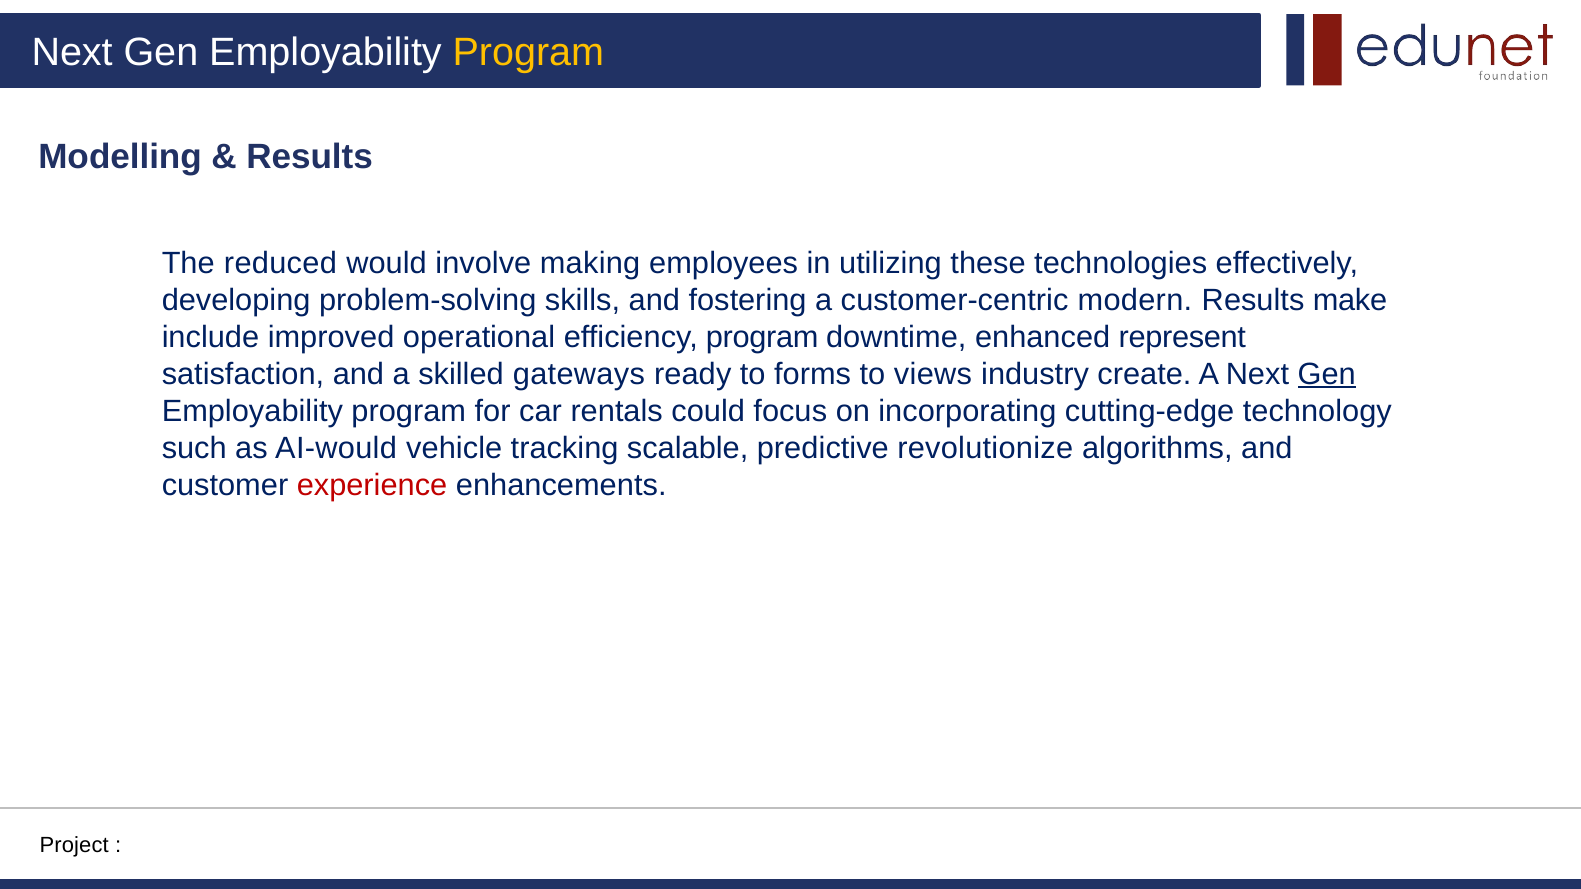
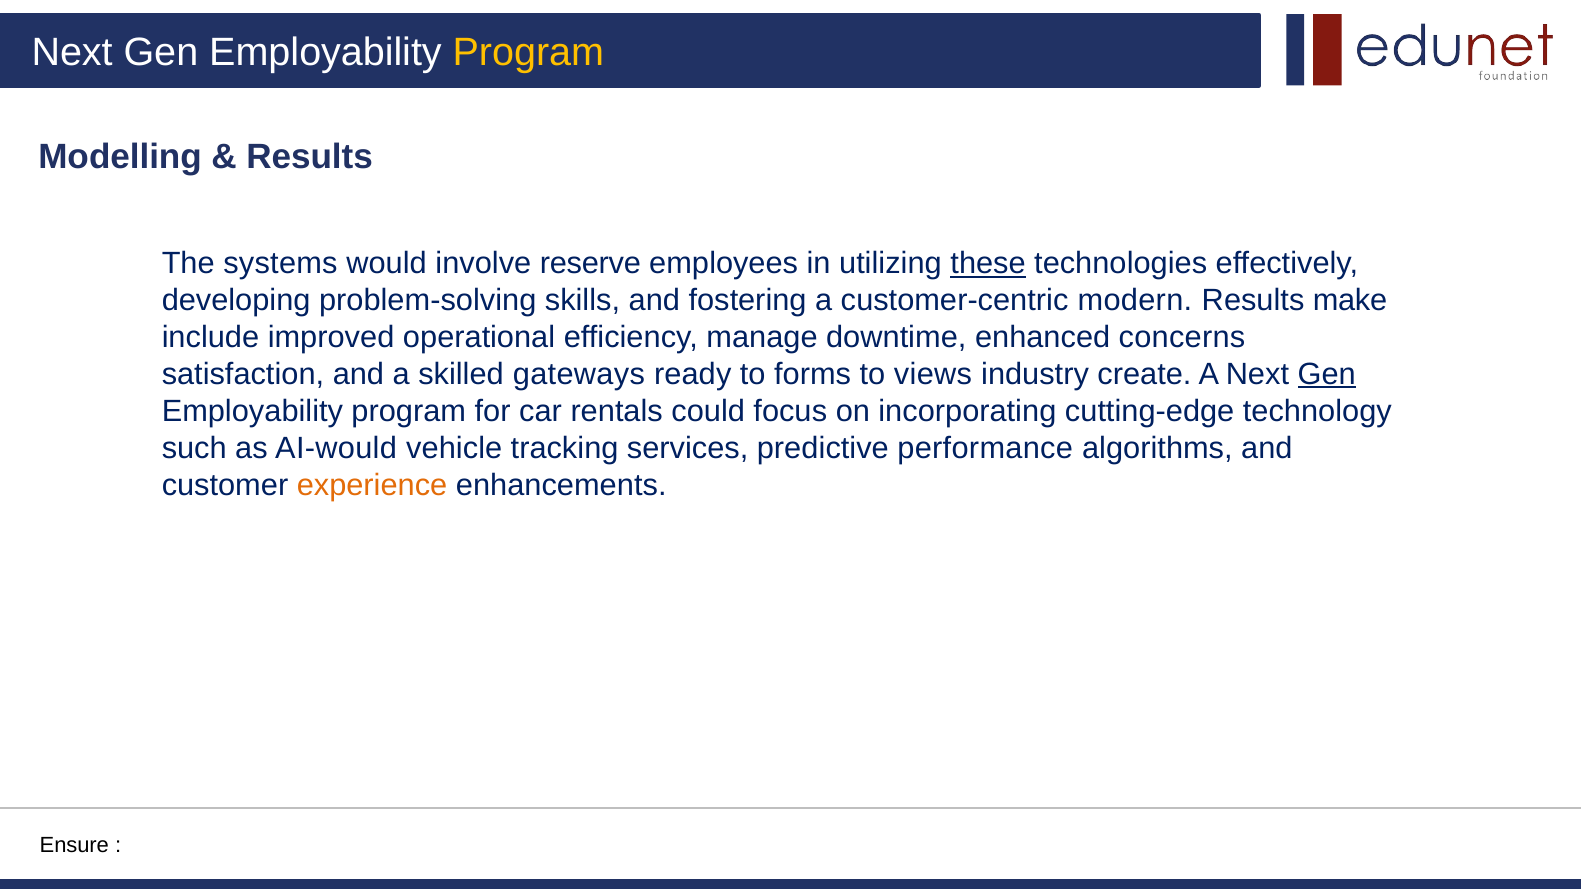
reduced: reduced -> systems
making: making -> reserve
these underline: none -> present
efficiency program: program -> manage
represent: represent -> concerns
scalable: scalable -> services
revolutionize: revolutionize -> performance
experience colour: red -> orange
Project: Project -> Ensure
